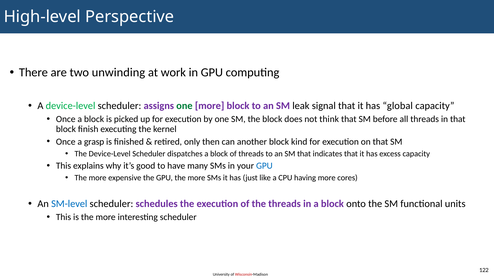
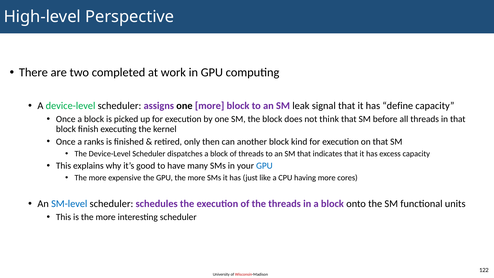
unwinding: unwinding -> completed
one at (184, 106) colour: green -> black
global: global -> define
grasp: grasp -> ranks
